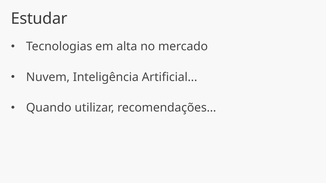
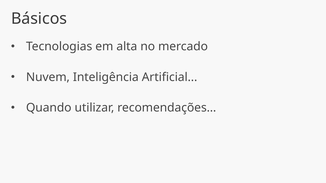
Estudar: Estudar -> Básicos
